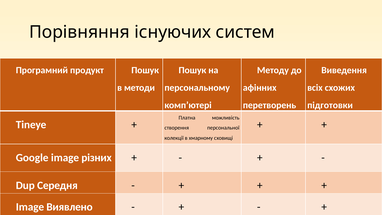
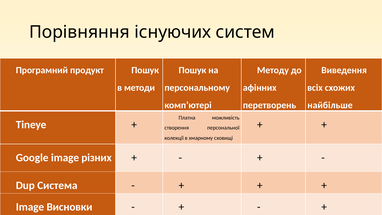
підготовки: підготовки -> найбільше
Середня: Середня -> Система
Виявлено: Виявлено -> Висновки
